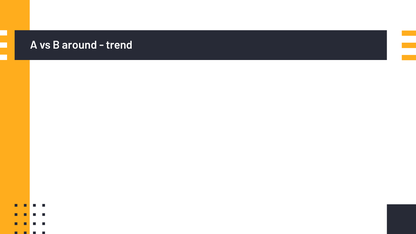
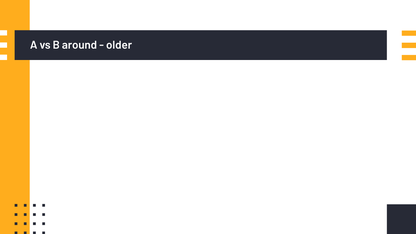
trend: trend -> older
